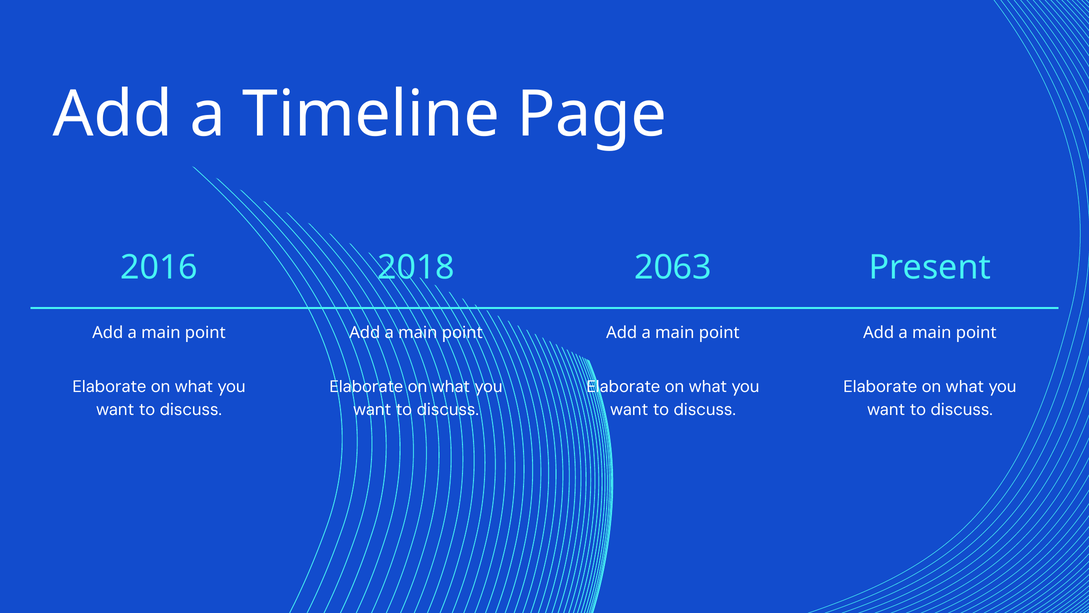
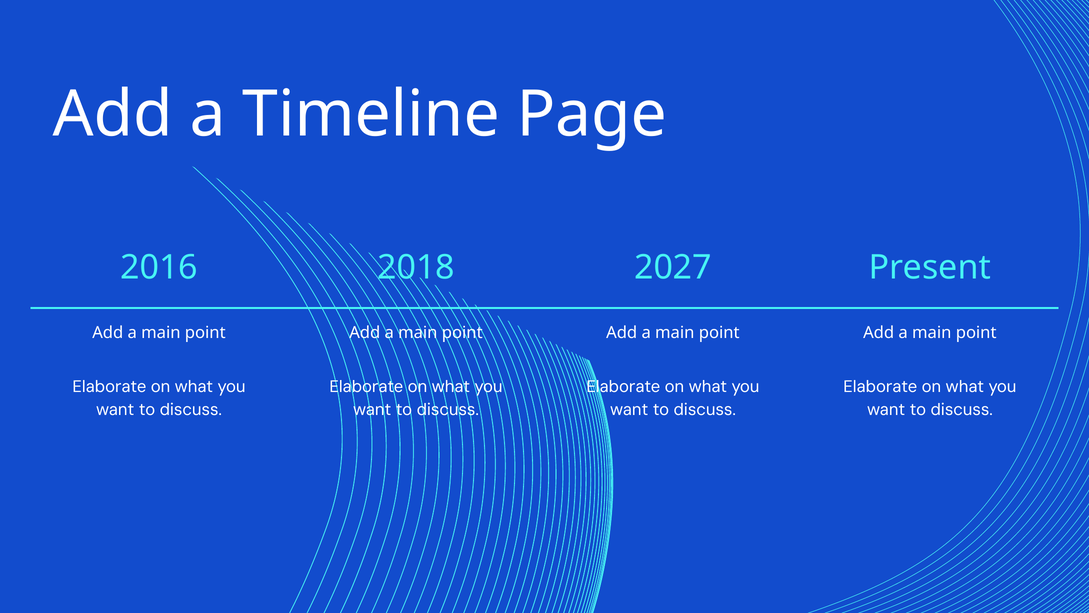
2063: 2063 -> 2027
